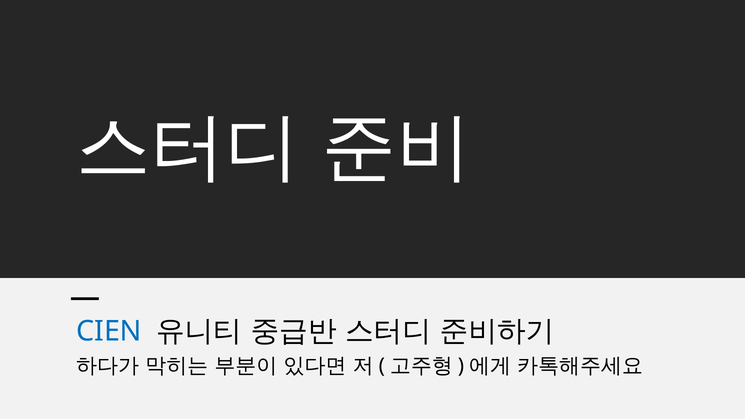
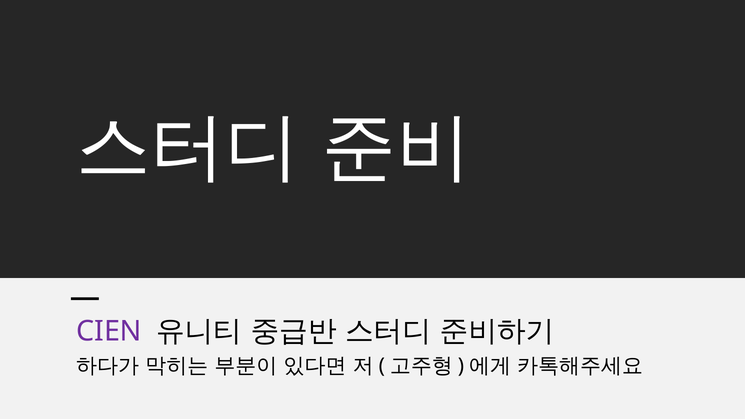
CIEN colour: blue -> purple
